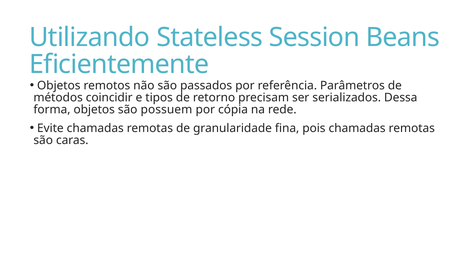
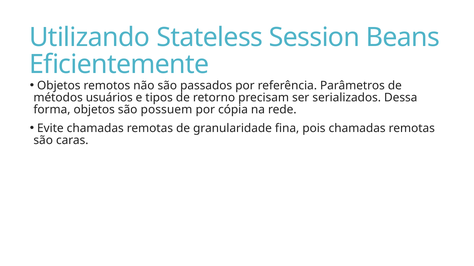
coincidir: coincidir -> usuários
